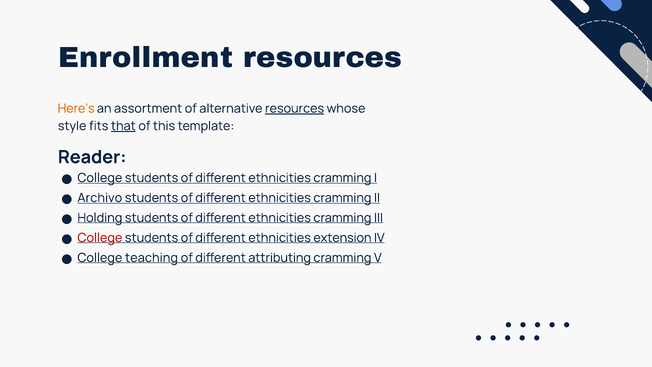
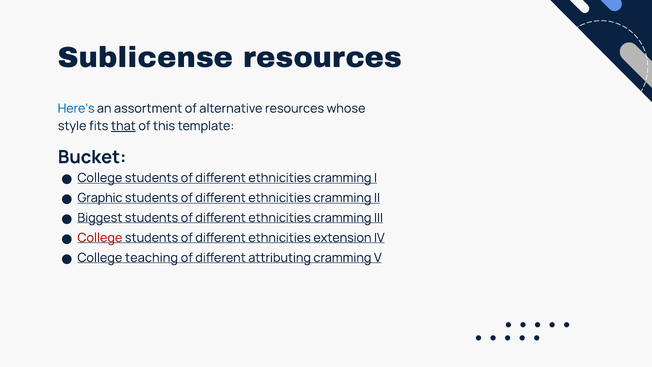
Enrollment: Enrollment -> Sublicense
Here’s colour: orange -> blue
resources at (295, 108) underline: present -> none
Reader: Reader -> Bucket
Archivo: Archivo -> Graphic
Holding: Holding -> Biggest
